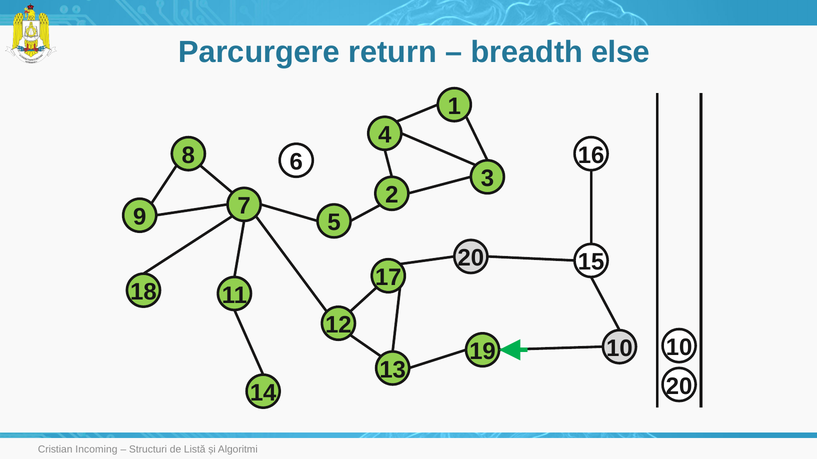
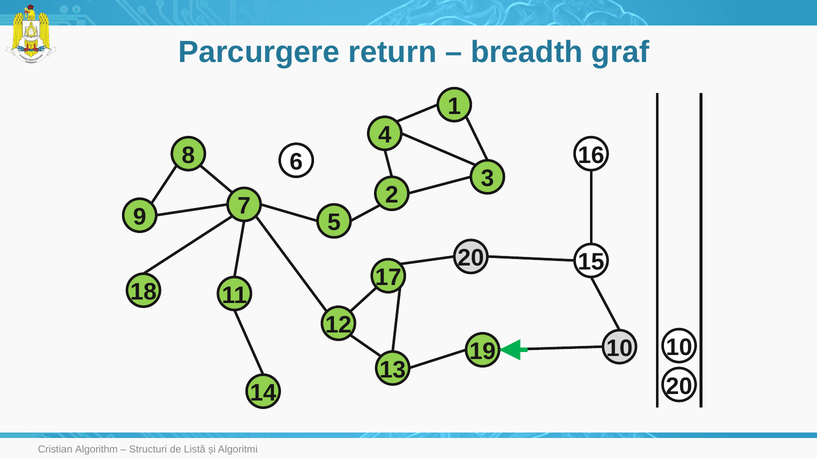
else: else -> graf
Incoming: Incoming -> Algorithm
